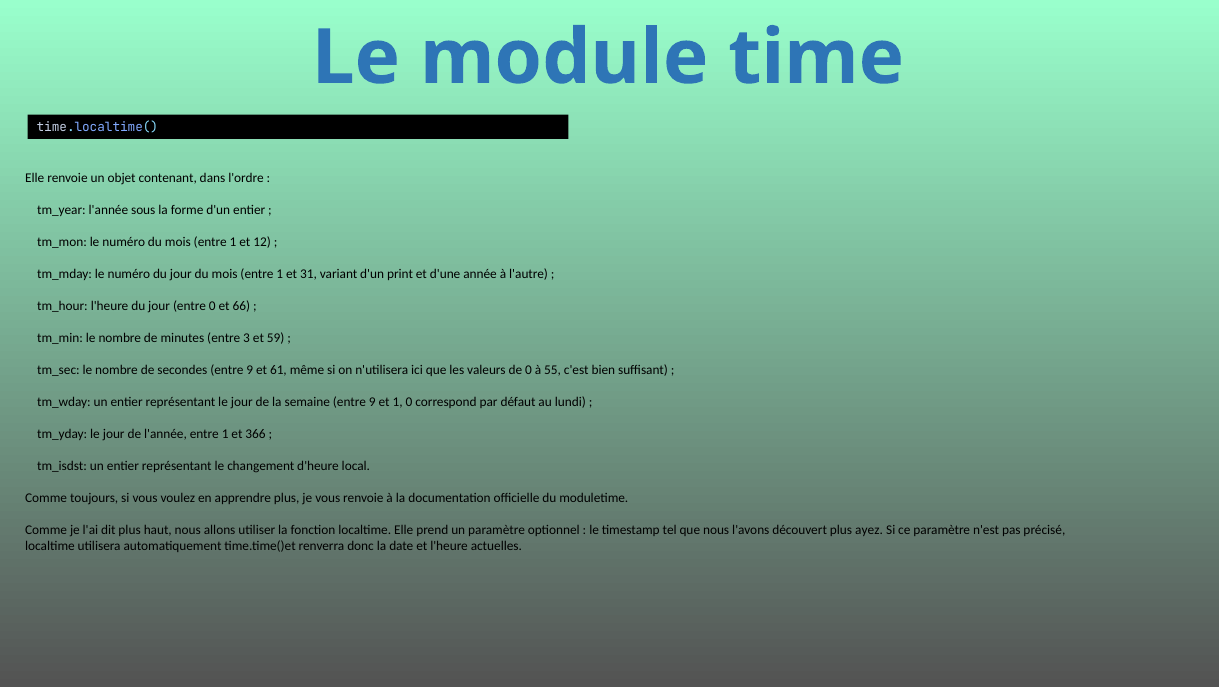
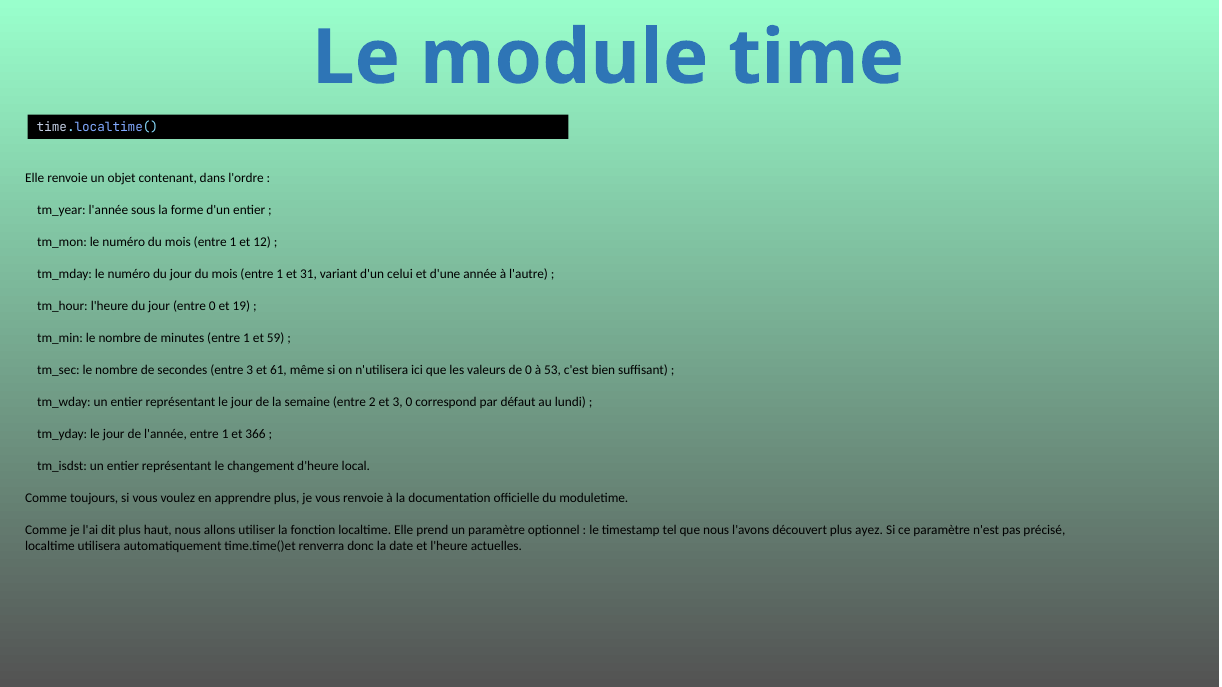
print: print -> celui
66: 66 -> 19
minutes entre 3: 3 -> 1
secondes entre 9: 9 -> 3
55: 55 -> 53
semaine entre 9: 9 -> 2
et 1: 1 -> 3
